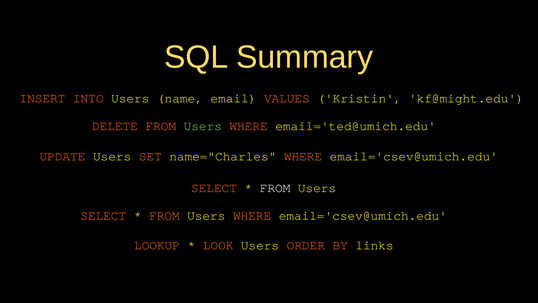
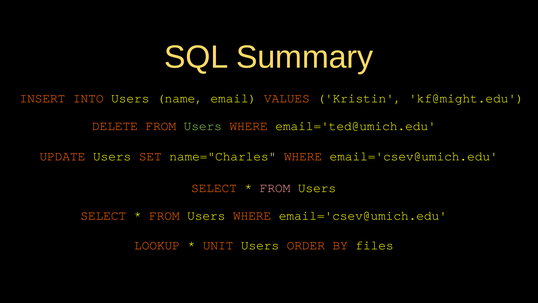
FROM at (275, 188) colour: white -> pink
LOOK: LOOK -> UNIT
links: links -> files
